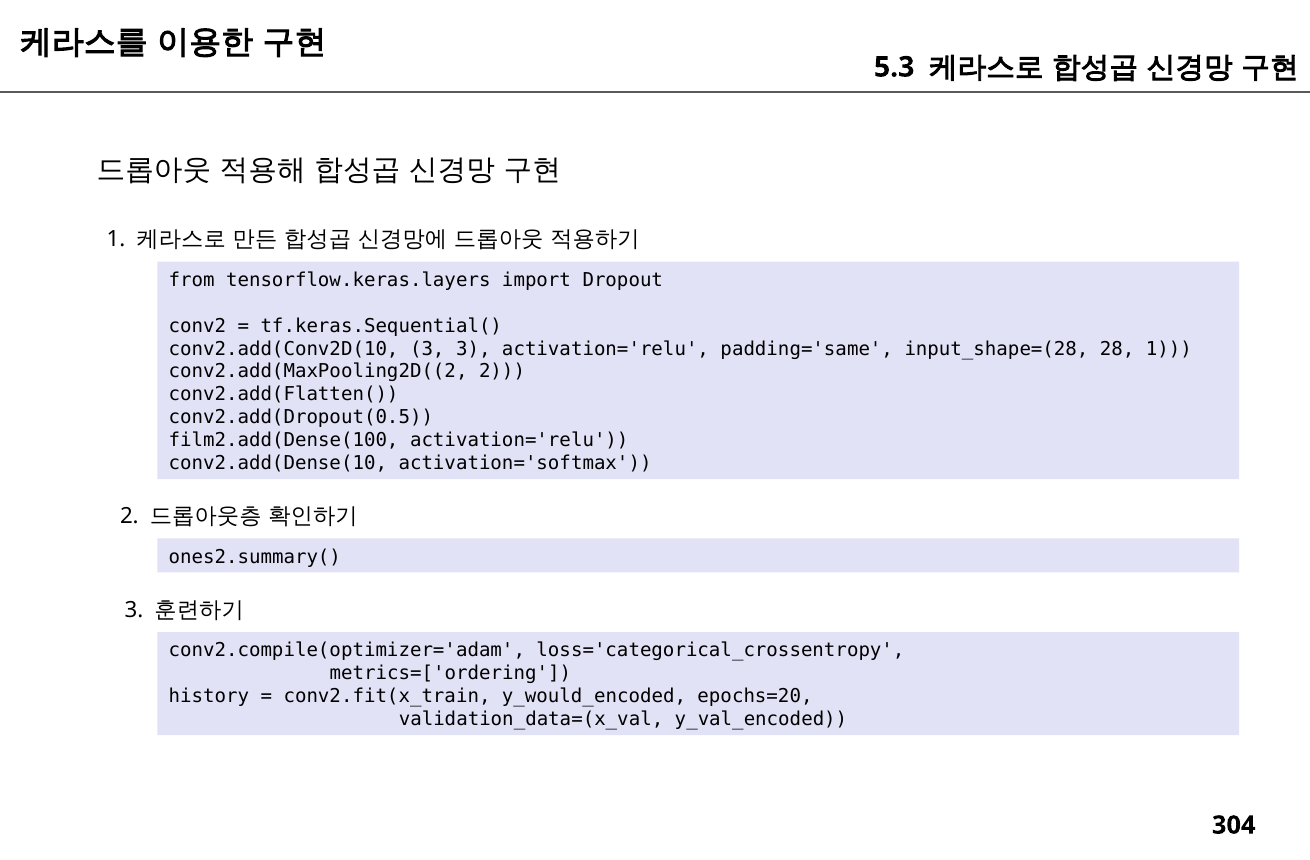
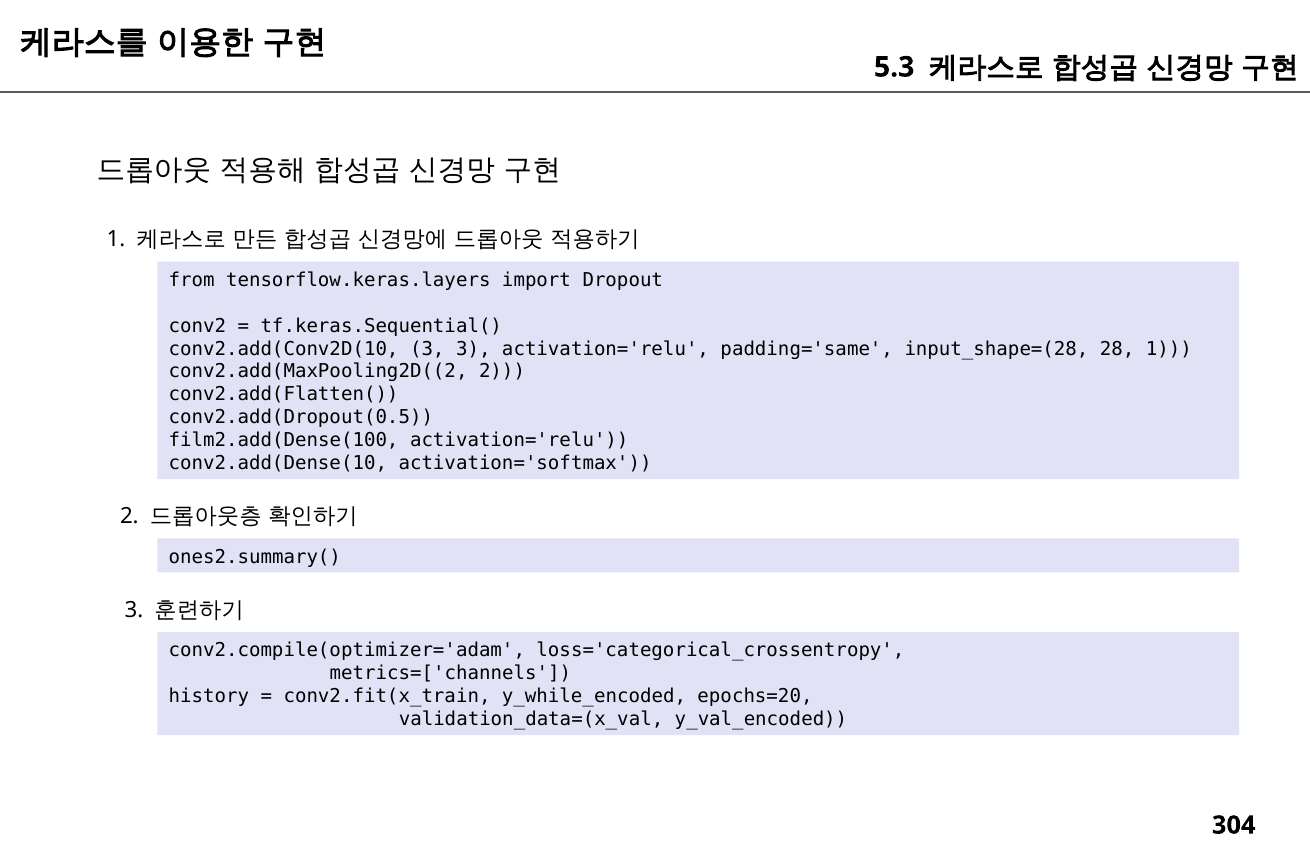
metrics=['ordering: metrics=['ordering -> metrics=['channels
y_would_encoded: y_would_encoded -> y_while_encoded
